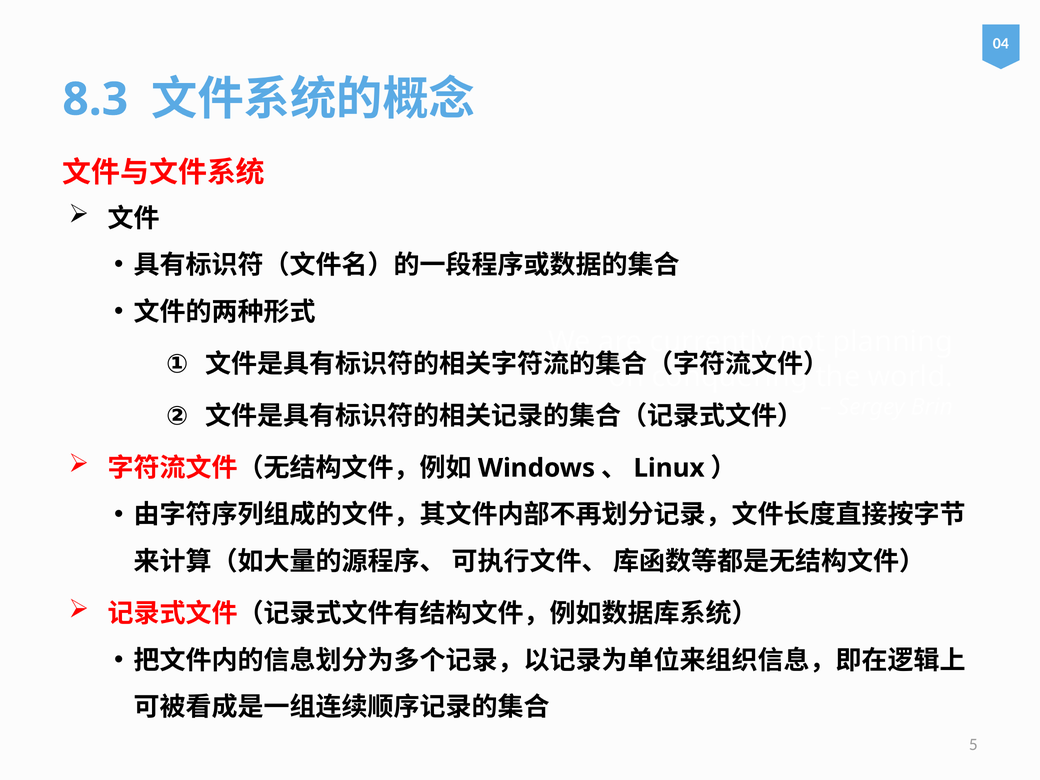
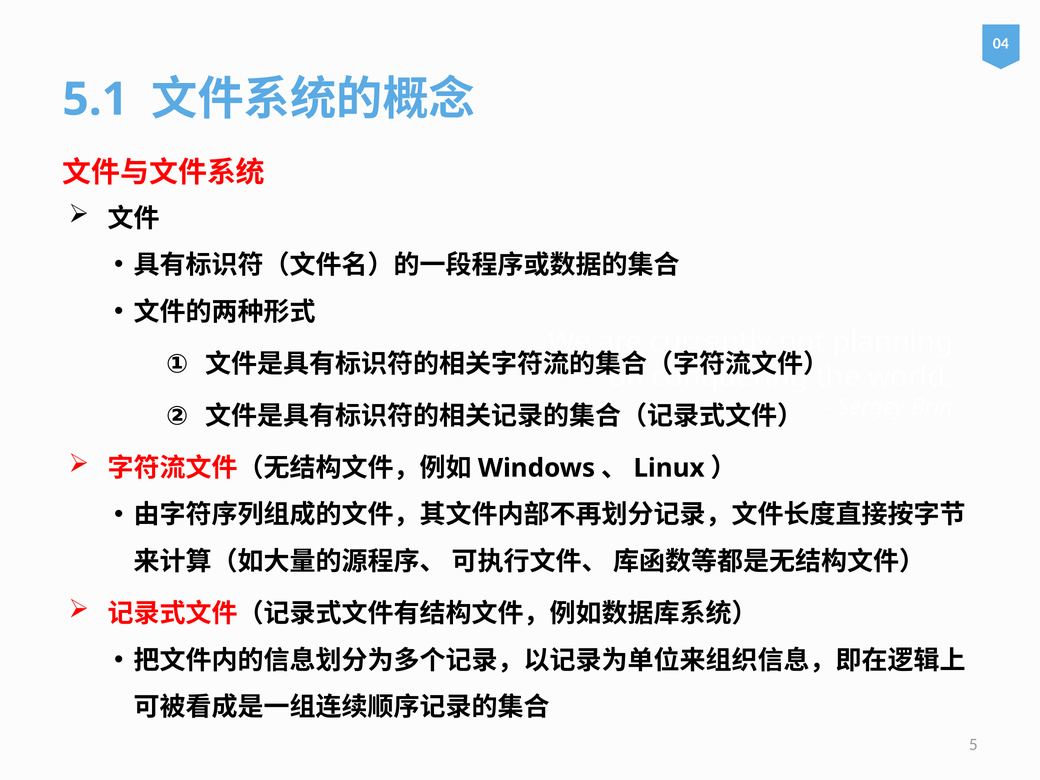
8.3: 8.3 -> 5.1
